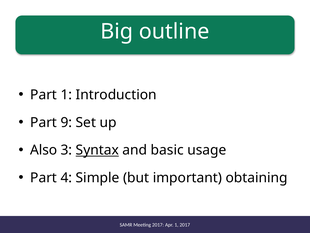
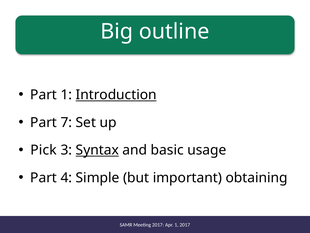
Introduction underline: none -> present
9: 9 -> 7
Also: Also -> Pick
